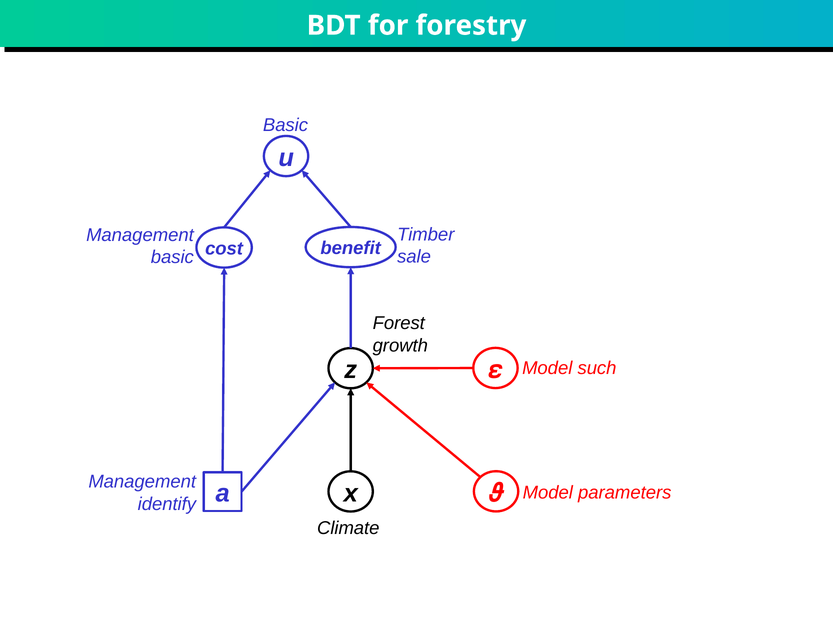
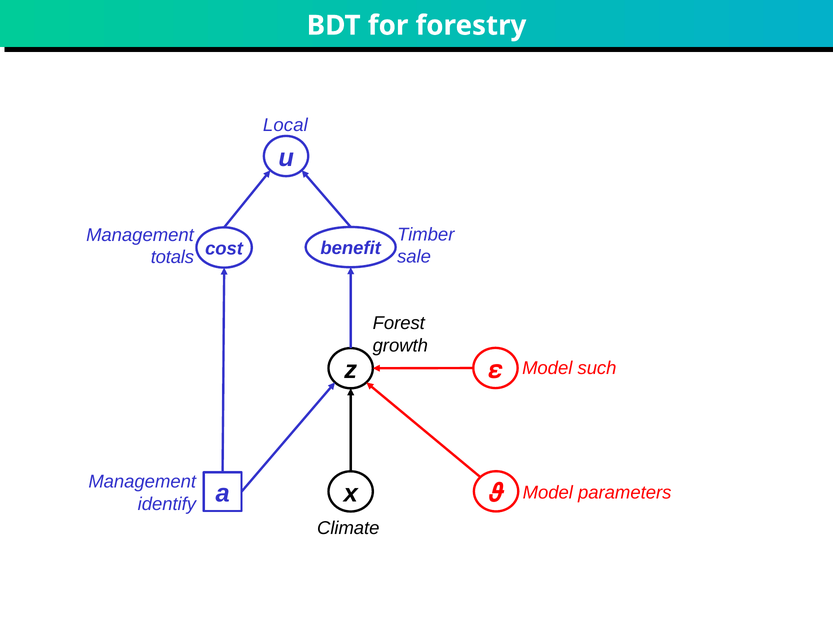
Basic at (285, 125): Basic -> Local
basic at (172, 257): basic -> totals
